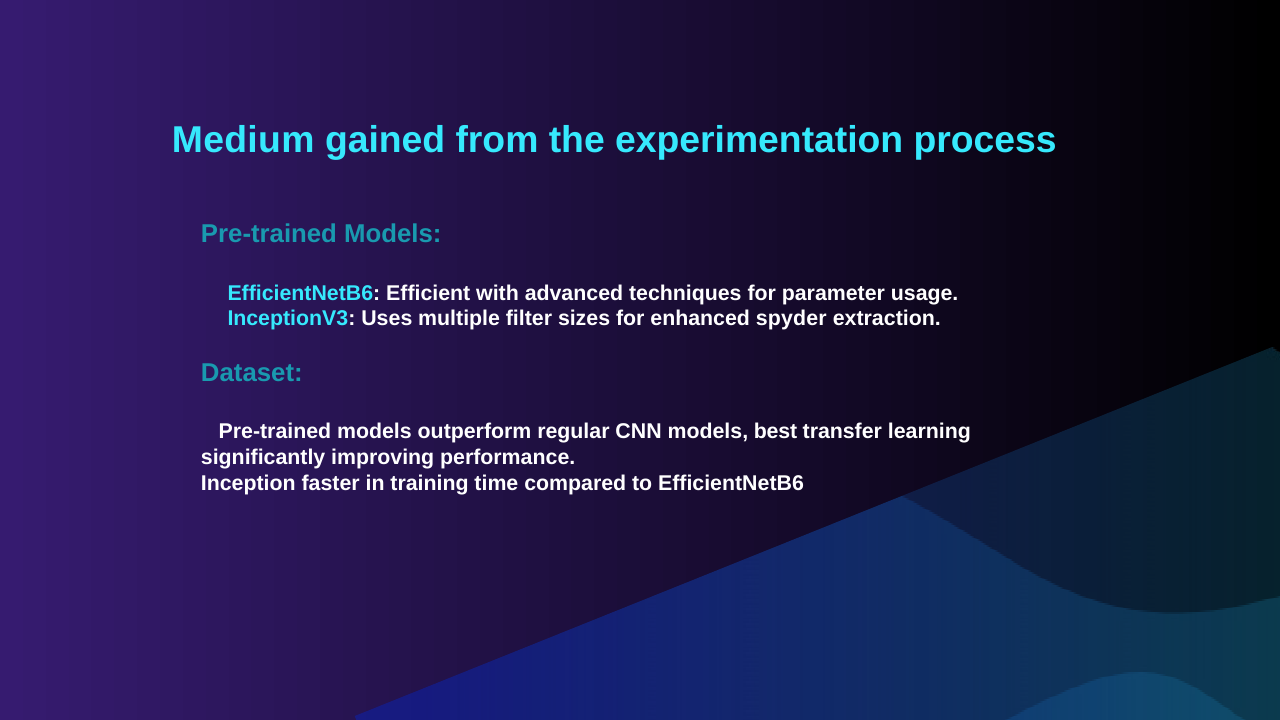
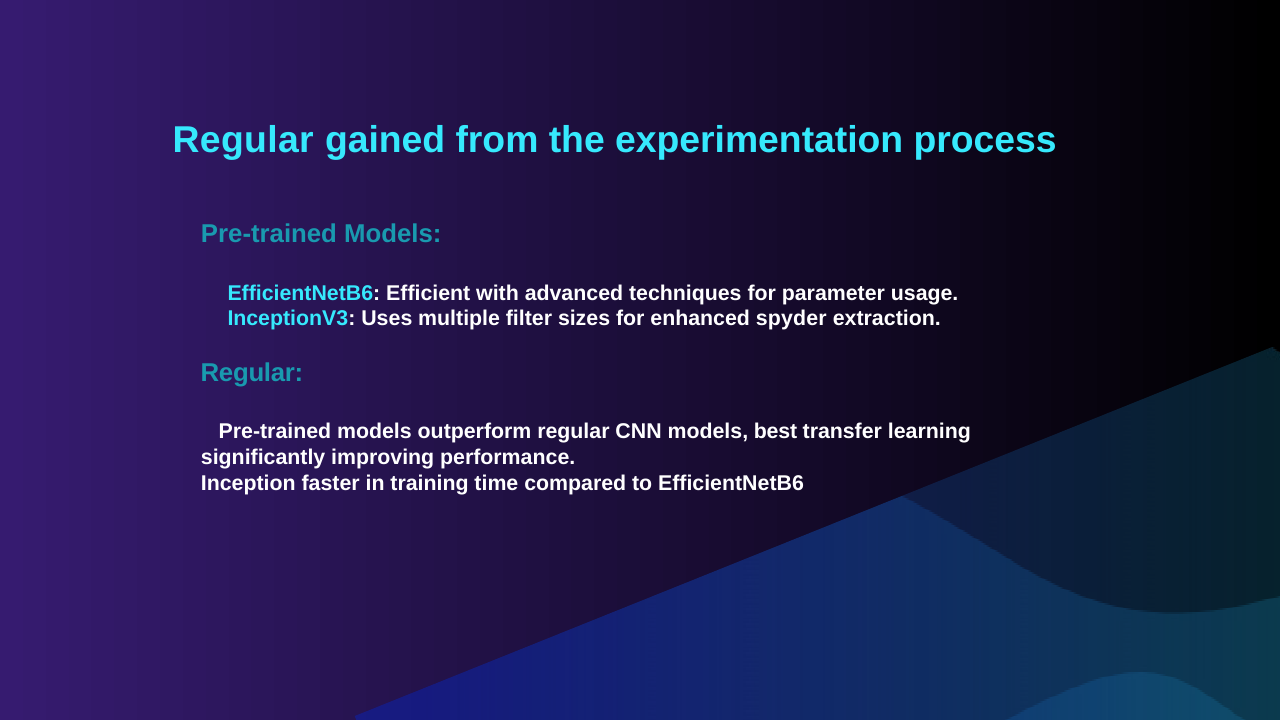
Medium at (243, 140): Medium -> Regular
Dataset at (252, 373): Dataset -> Regular
